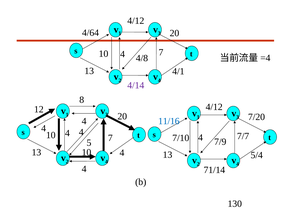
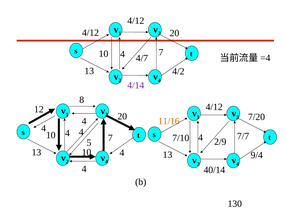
4/64 at (90, 33): 4/64 -> 4/12
4/8: 4/8 -> 4/7
4/1: 4/1 -> 4/2
11/16 colour: blue -> orange
7/9: 7/9 -> 2/9
5/4: 5/4 -> 9/4
71/14: 71/14 -> 40/14
